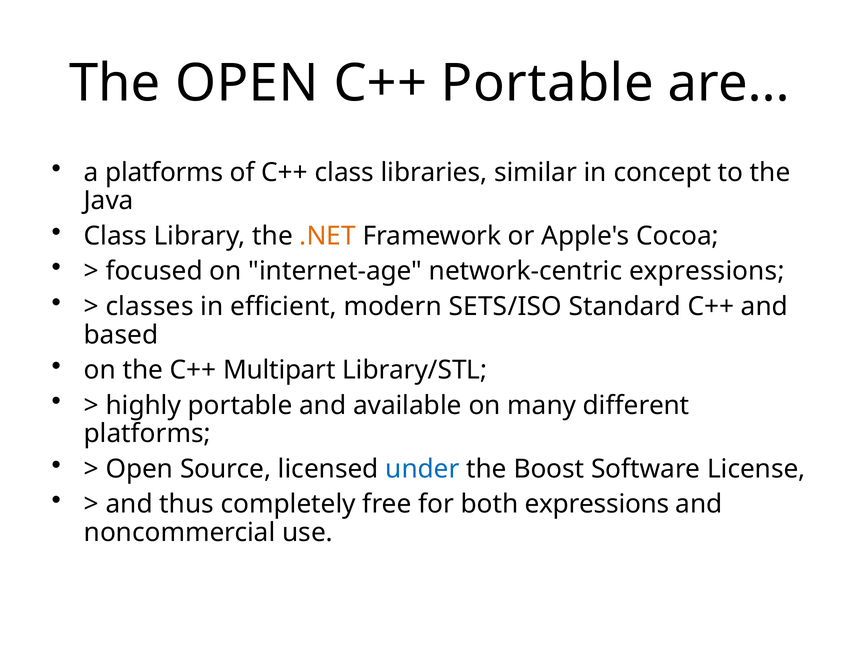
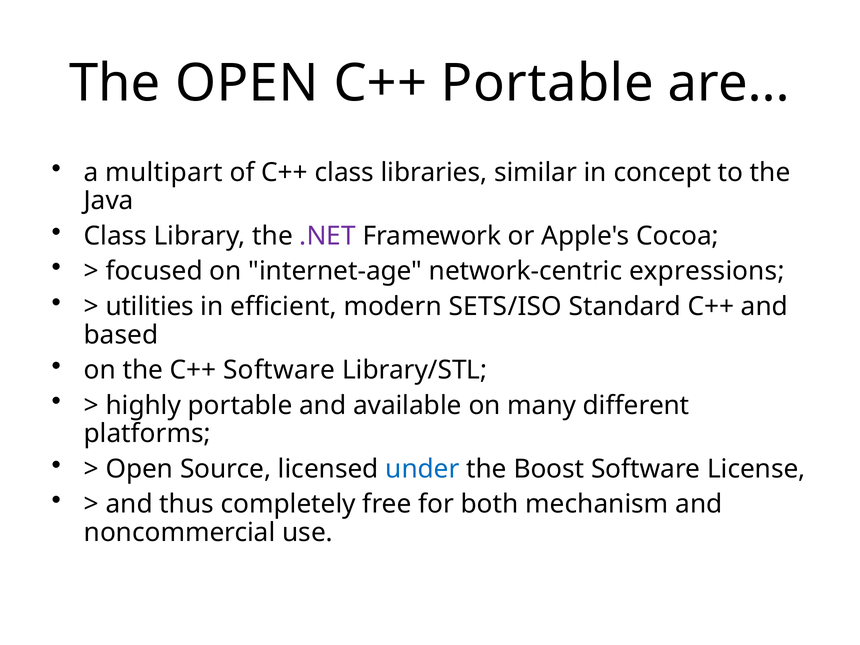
a platforms: platforms -> multipart
.NET colour: orange -> purple
classes: classes -> utilities
C++ Multipart: Multipart -> Software
both expressions: expressions -> mechanism
